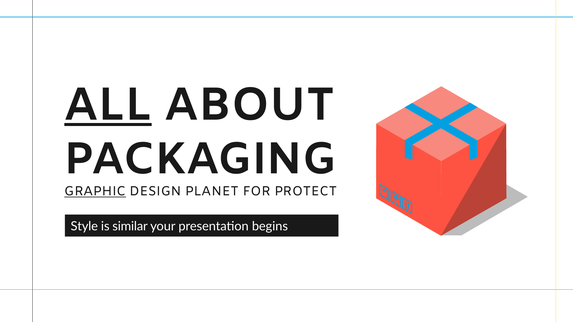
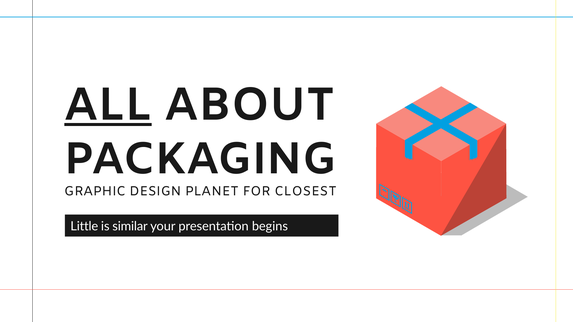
GRAPHIC underline: present -> none
PROTECT: PROTECT -> CLOSEST
Style: Style -> Little
